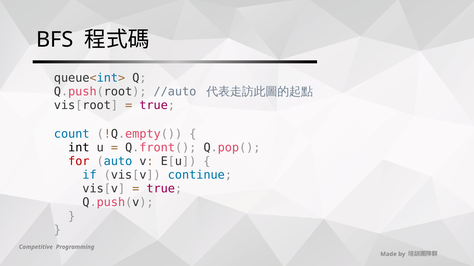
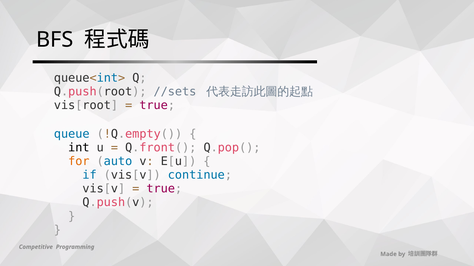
//auto: //auto -> //sets
count: count -> queue
for colour: red -> orange
